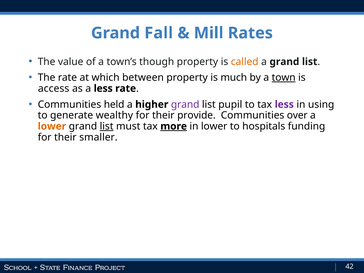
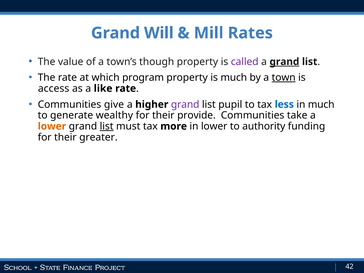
Fall: Fall -> Will
called colour: orange -> purple
grand at (284, 62) underline: none -> present
between: between -> program
a less: less -> like
held: held -> give
less at (284, 104) colour: purple -> blue
in using: using -> much
over: over -> take
more underline: present -> none
hospitals: hospitals -> authority
smaller: smaller -> greater
